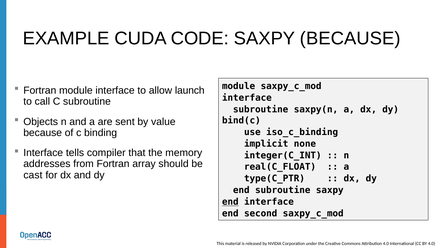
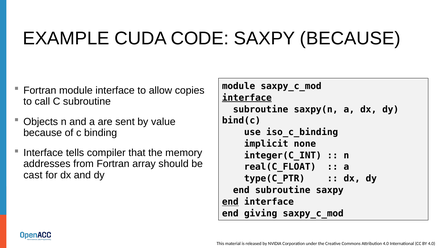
launch: launch -> copies
interface at (247, 98) underline: none -> present
second: second -> giving
